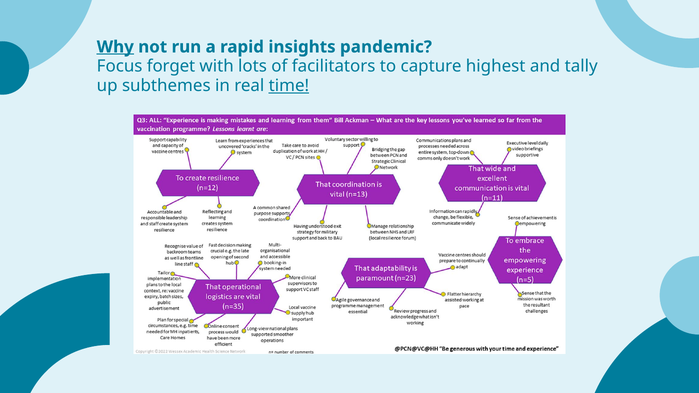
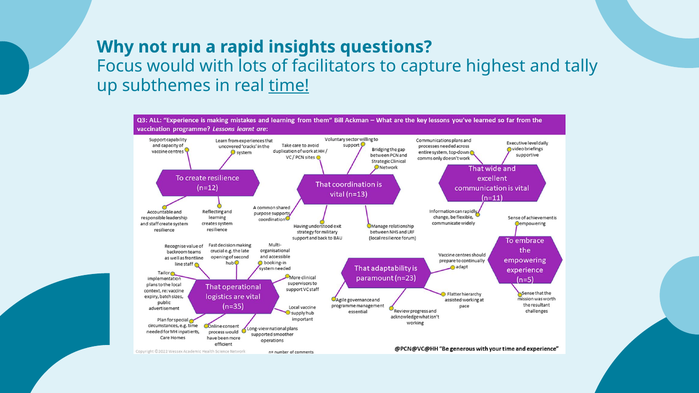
Why underline: present -> none
pandemic: pandemic -> questions
forget: forget -> would
